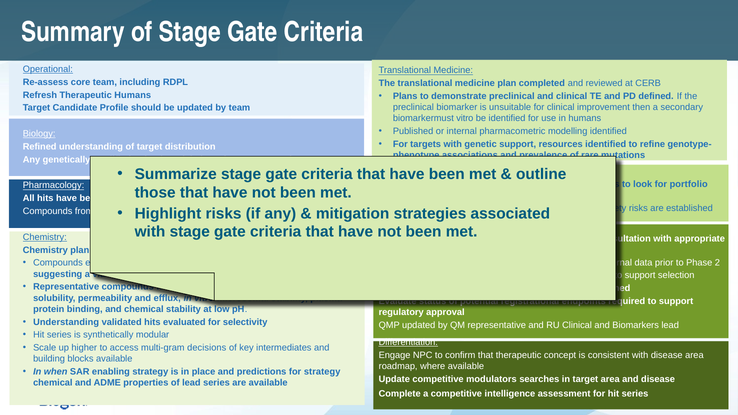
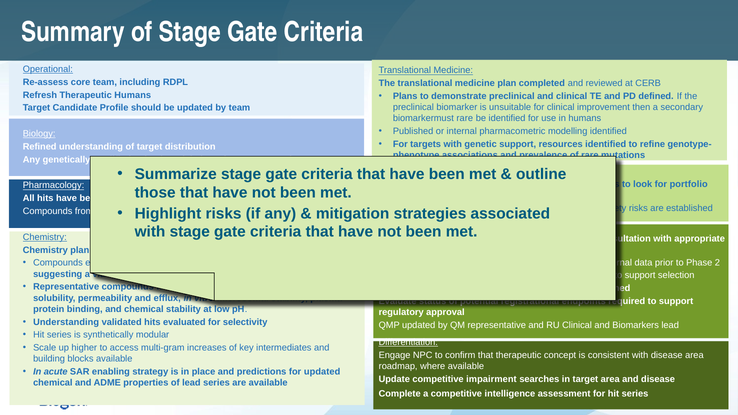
biomarkermust vitro: vitro -> rare
decisions: decisions -> increases
when: when -> acute
for strategy: strategy -> updated
modulators: modulators -> impairment
